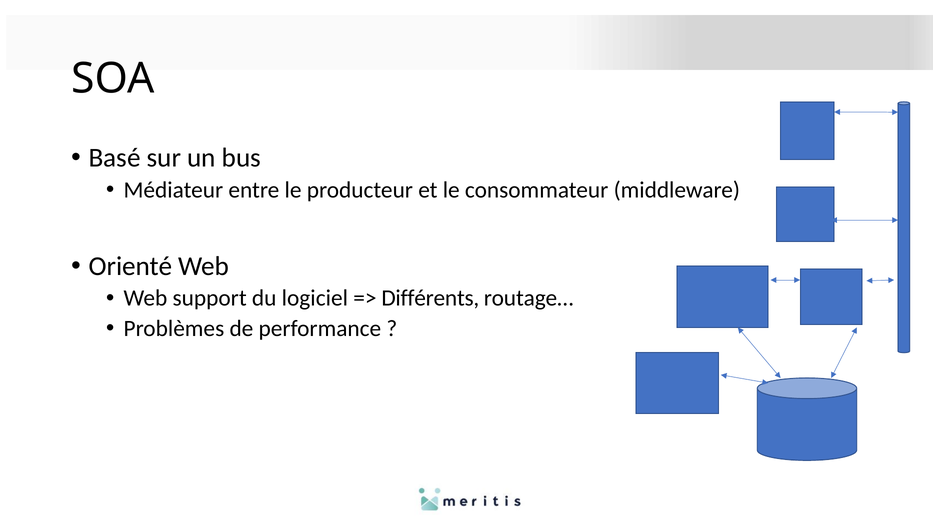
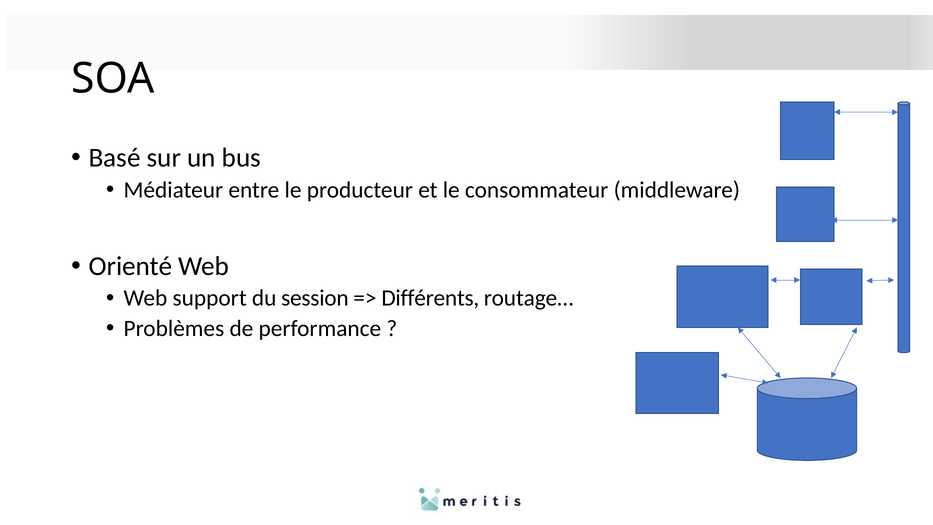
logiciel: logiciel -> session
